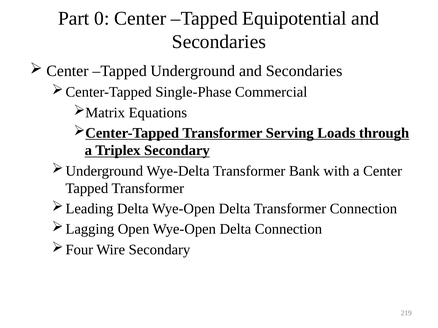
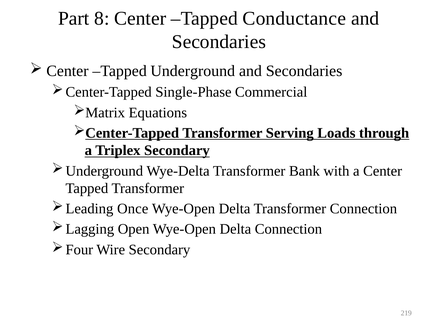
0: 0 -> 8
Equipotential: Equipotential -> Conductance
Delta at (133, 209): Delta -> Once
